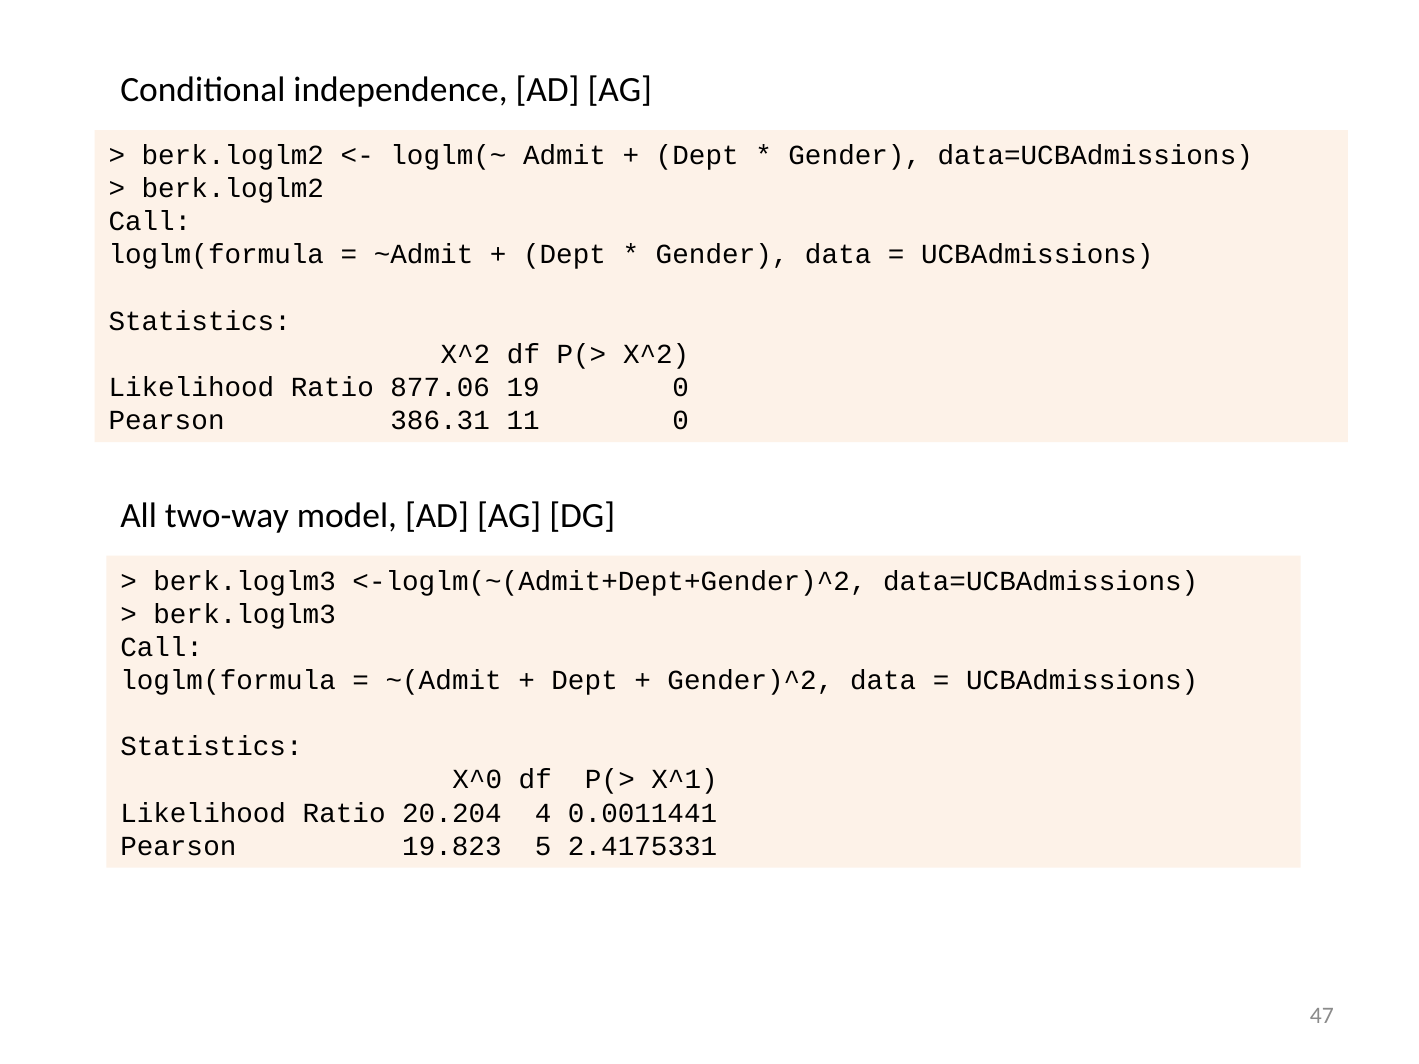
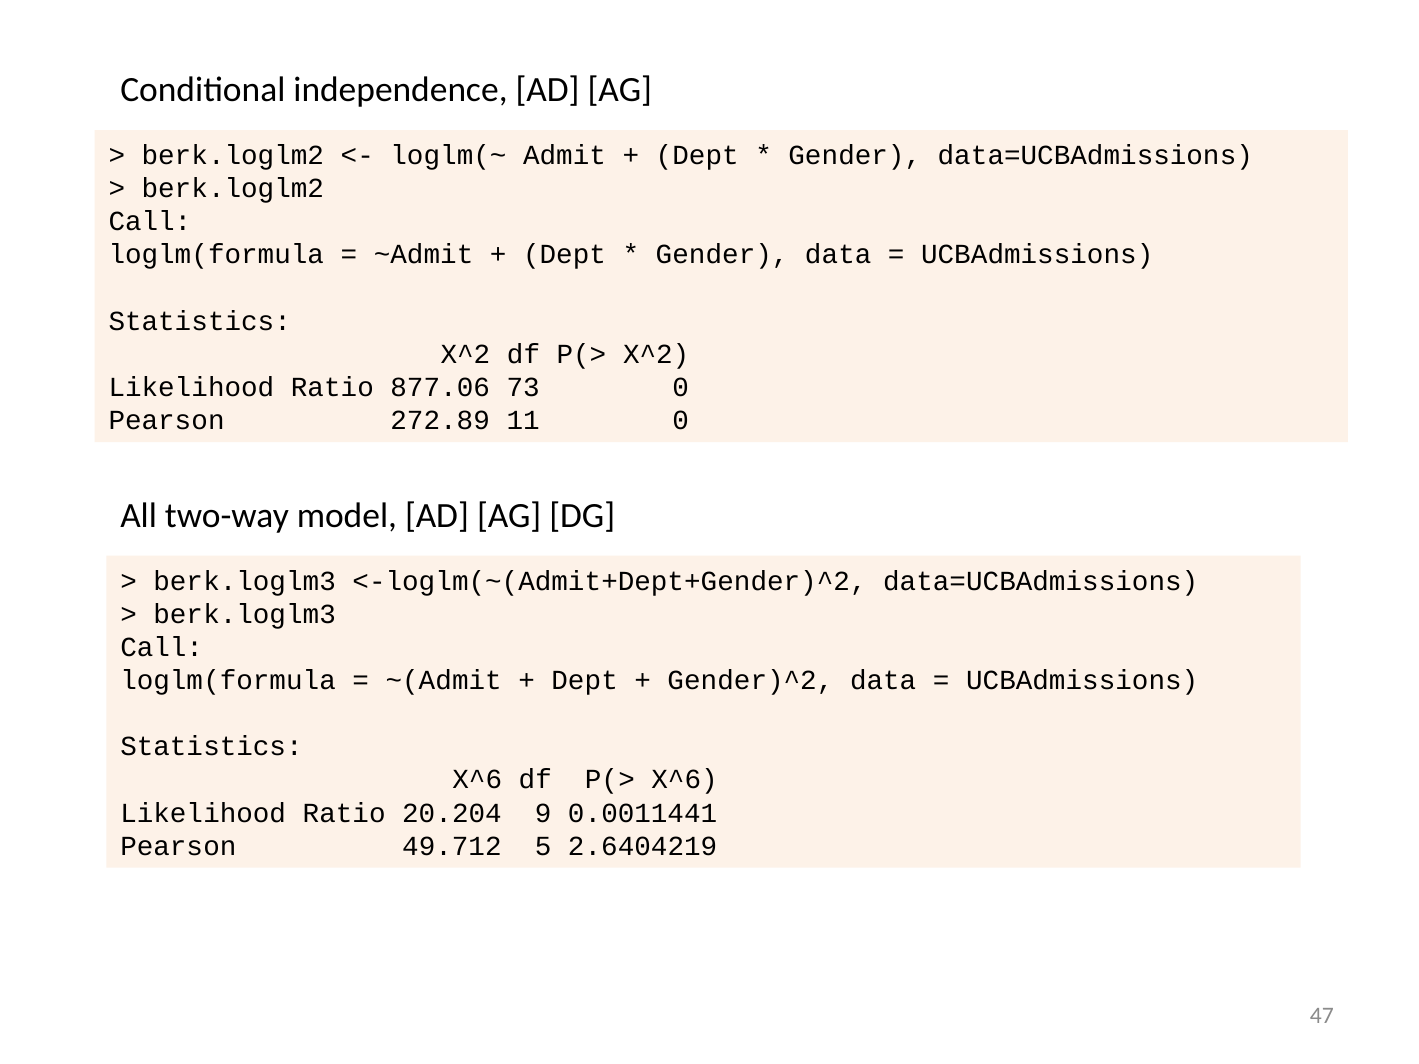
19: 19 -> 73
386.31: 386.31 -> 272.89
X^0 at (477, 780): X^0 -> X^6
P(> X^1: X^1 -> X^6
4: 4 -> 9
19.823: 19.823 -> 49.712
2.4175331: 2.4175331 -> 2.6404219
